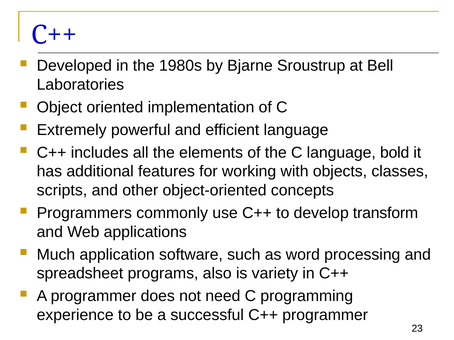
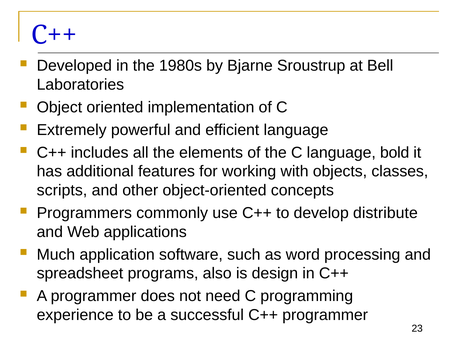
transform: transform -> distribute
variety: variety -> design
